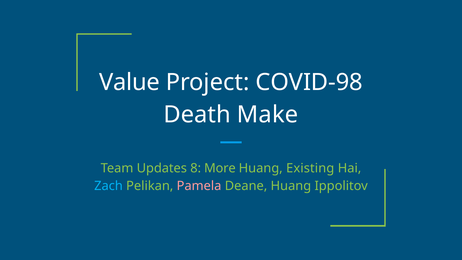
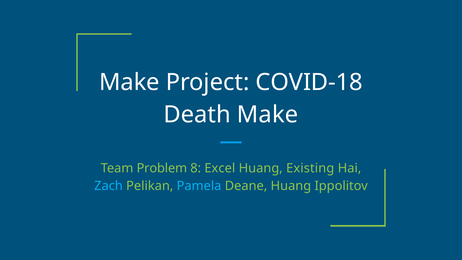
Value at (129, 82): Value -> Make
COVID-98: COVID-98 -> COVID-18
Updates: Updates -> Problem
More: More -> Excel
Pamela colour: pink -> light blue
